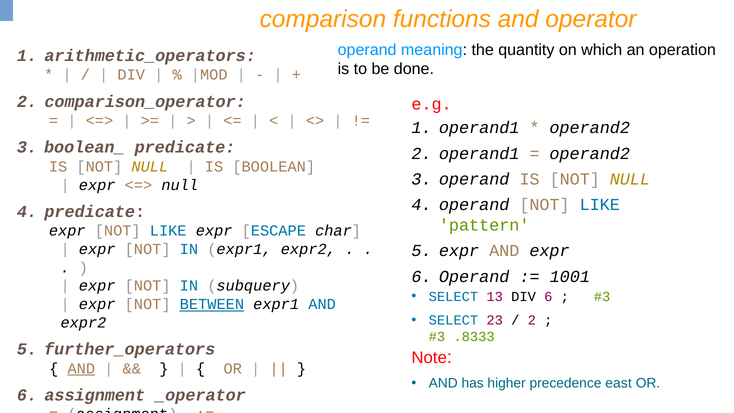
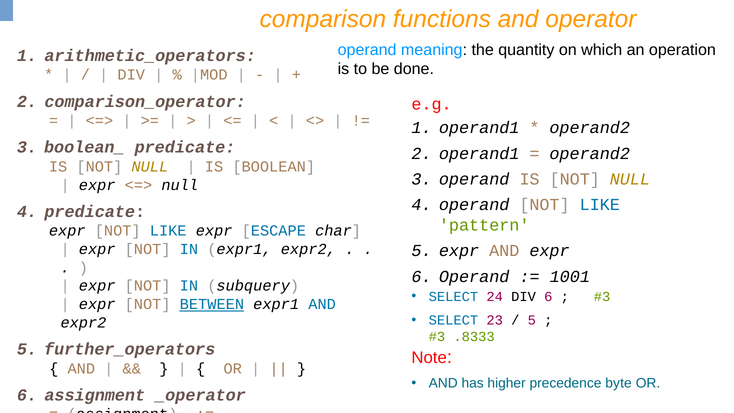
13: 13 -> 24
2 at (532, 320): 2 -> 5
AND at (81, 368) underline: present -> none
east: east -> byte
